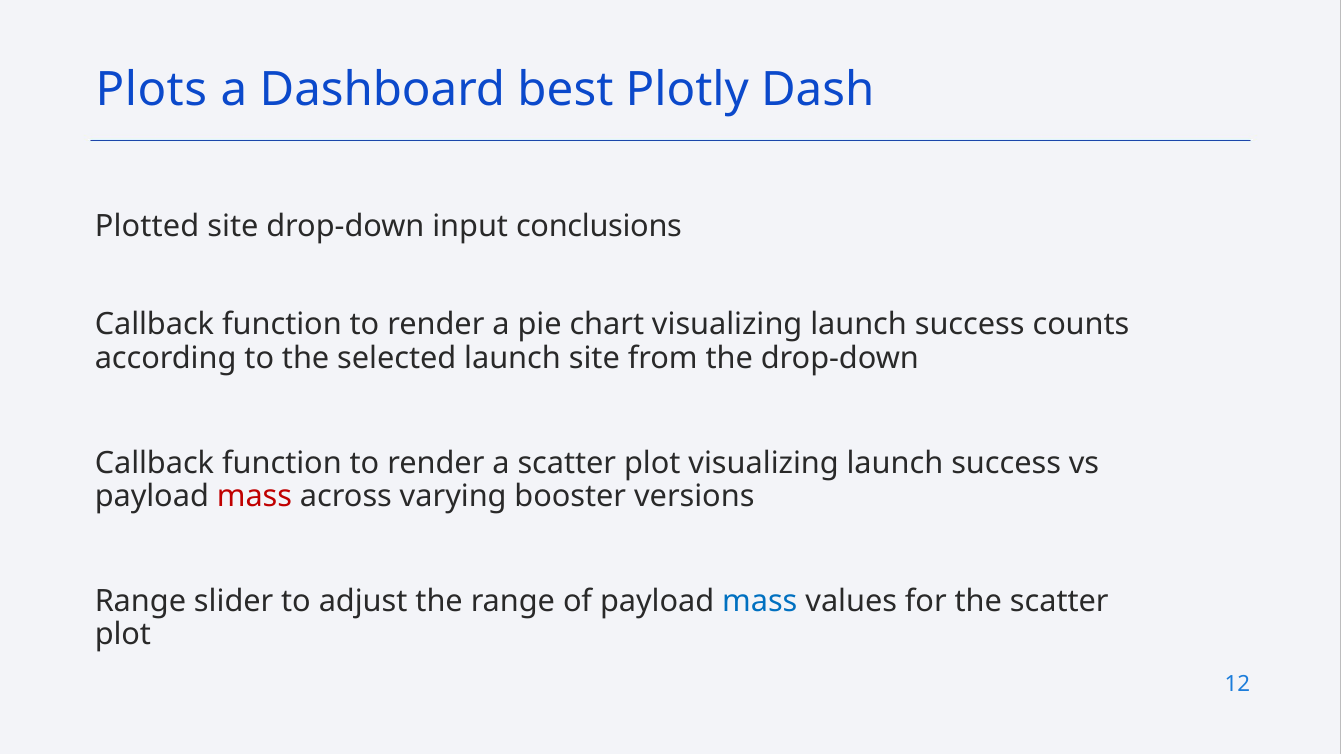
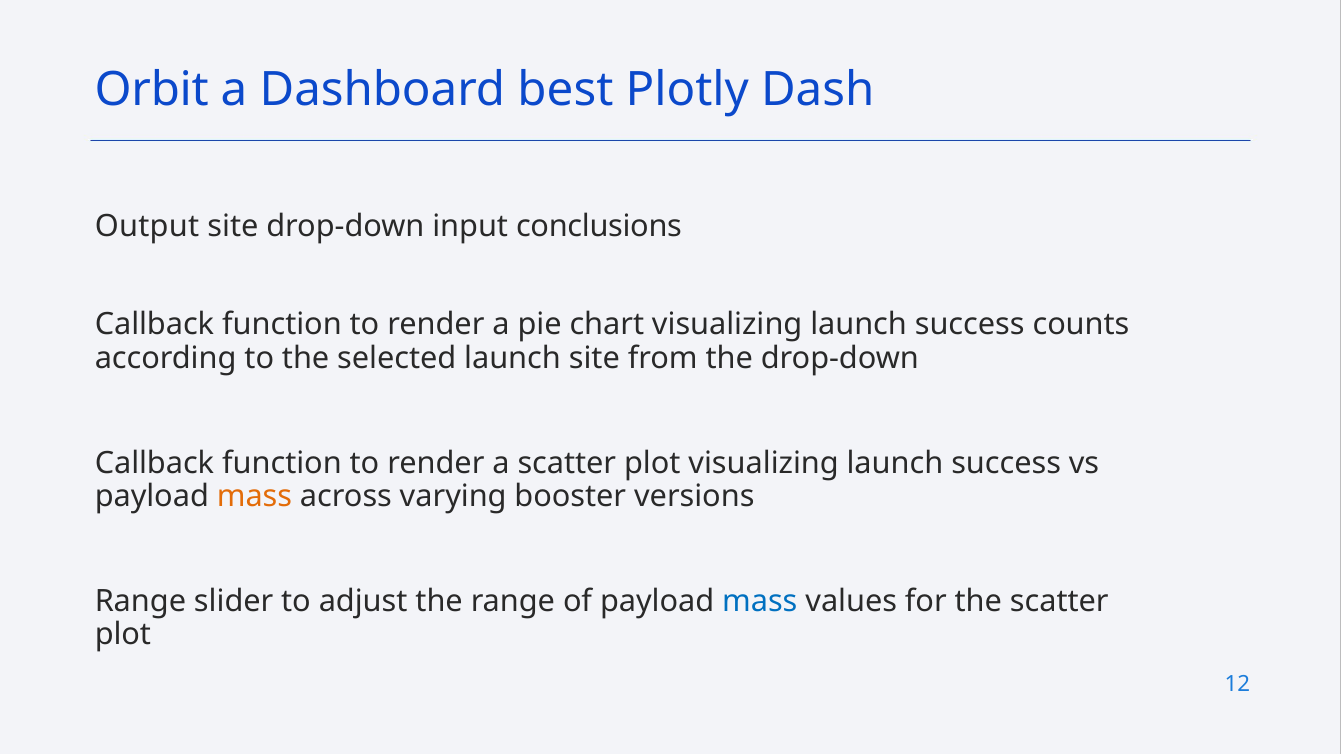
Plots: Plots -> Orbit
Plotted: Plotted -> Output
mass at (254, 496) colour: red -> orange
